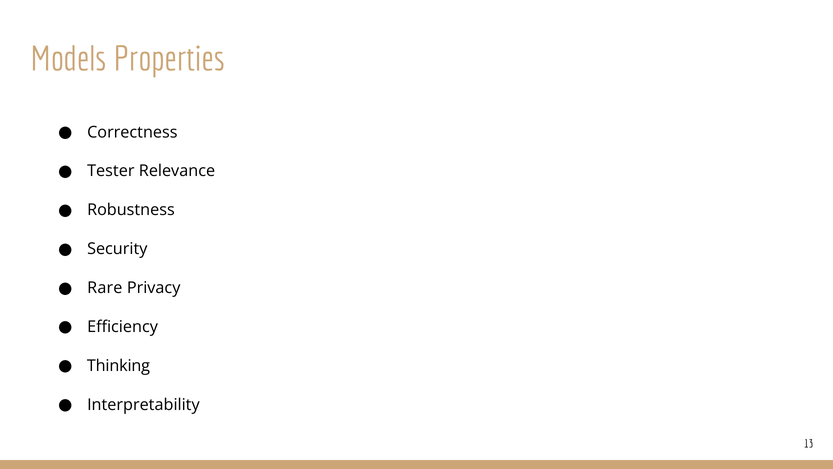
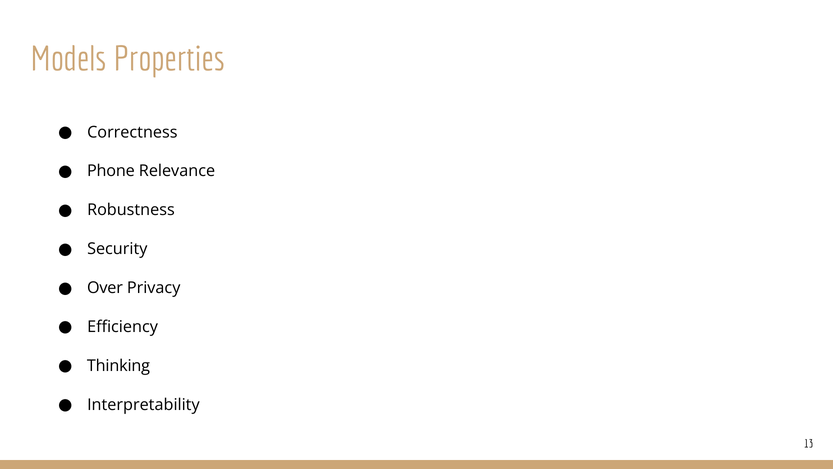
Tester: Tester -> Phone
Rare: Rare -> Over
